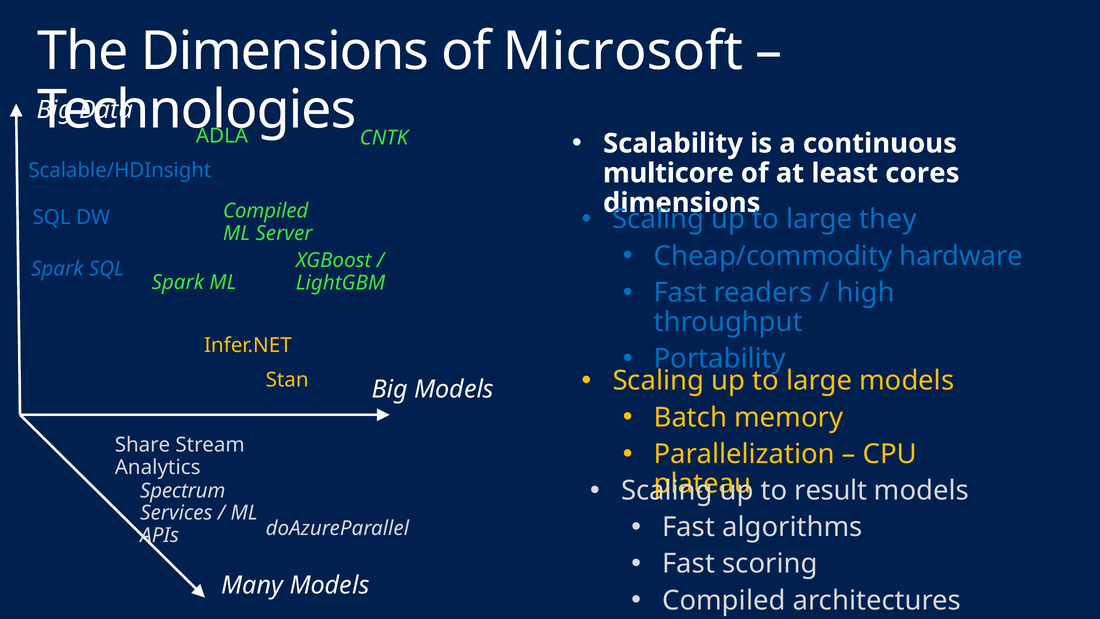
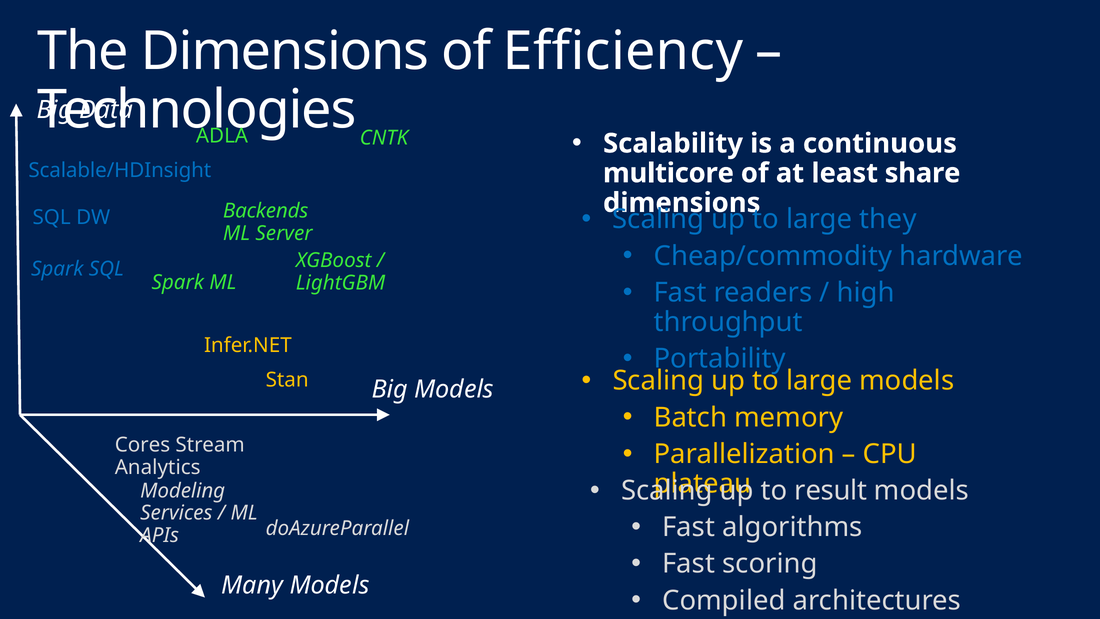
Microsoft: Microsoft -> Efficiency
cores: cores -> share
Compiled at (266, 211): Compiled -> Backends
Share: Share -> Cores
Spectrum: Spectrum -> Modeling
